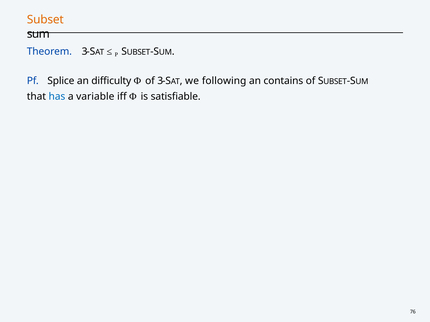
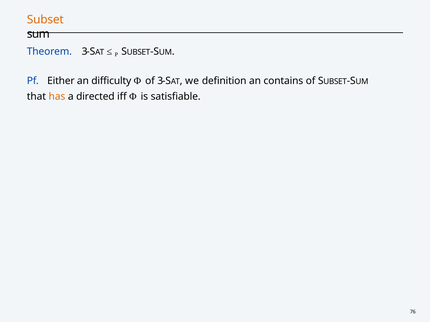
Splice: Splice -> Either
following: following -> definition
has colour: blue -> orange
variable: variable -> directed
